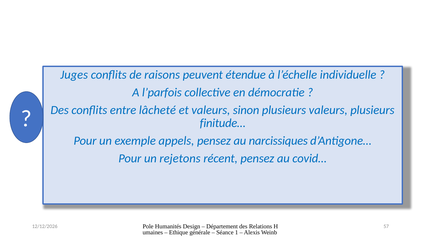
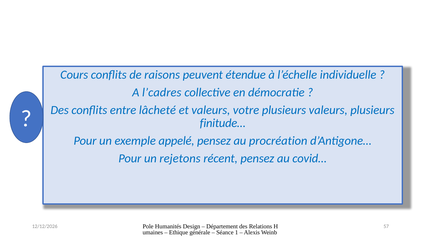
Juges: Juges -> Cours
l’parfois: l’parfois -> l’cadres
sinon: sinon -> votre
appels: appels -> appelé
narcissiques: narcissiques -> procréation
